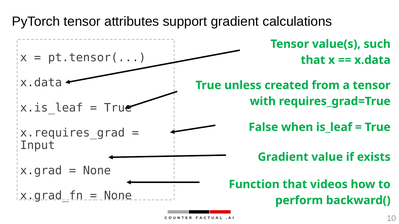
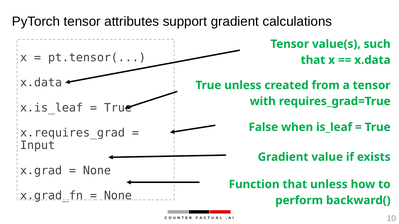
that videos: videos -> unless
